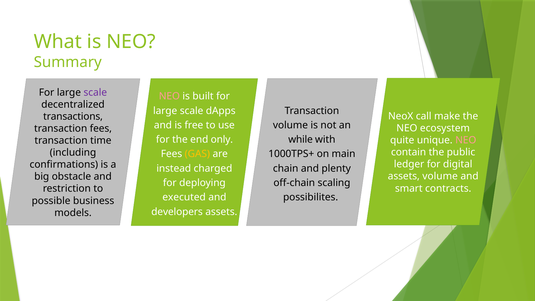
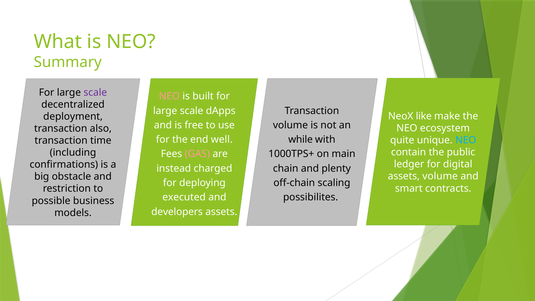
call: call -> like
transactions: transactions -> deployment
transaction fees: fees -> also
only: only -> well
NEO at (466, 140) colour: pink -> light blue
GAS colour: yellow -> pink
